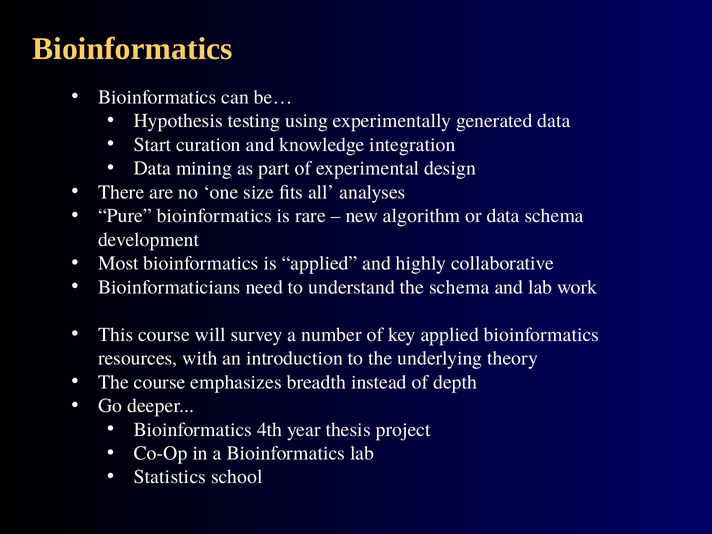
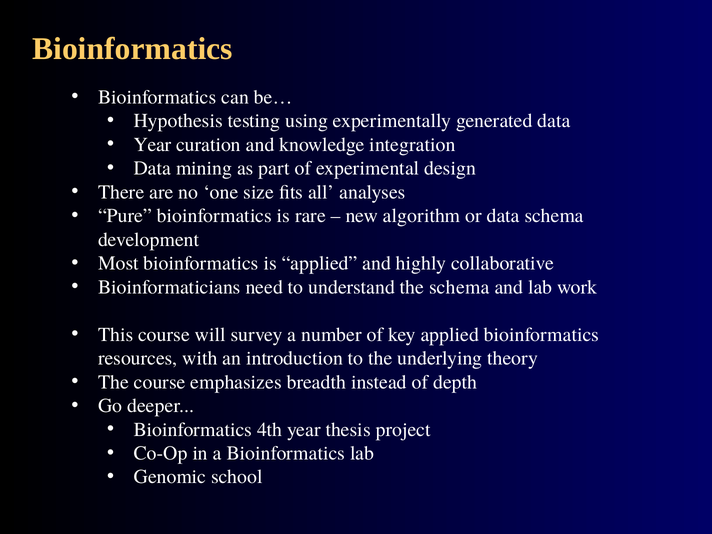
Start at (152, 145): Start -> Year
Statistics: Statistics -> Genomic
